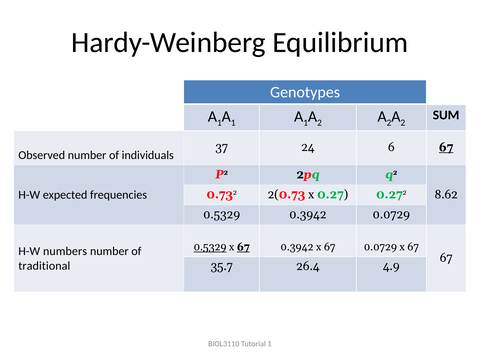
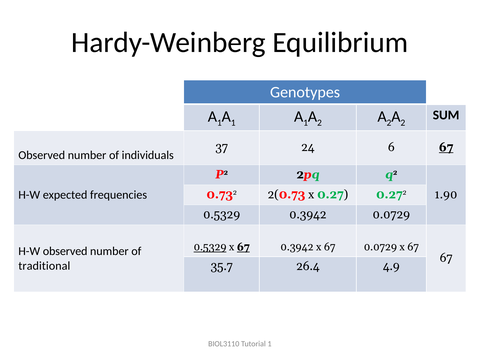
8.62: 8.62 -> 1.90
H-W numbers: numbers -> observed
